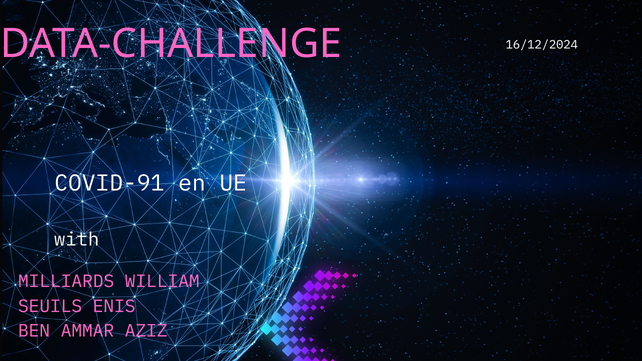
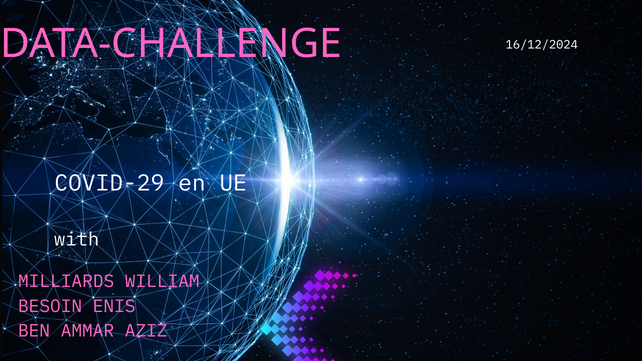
COVID-91: COVID-91 -> COVID-29
SEUILS: SEUILS -> BESOIN
